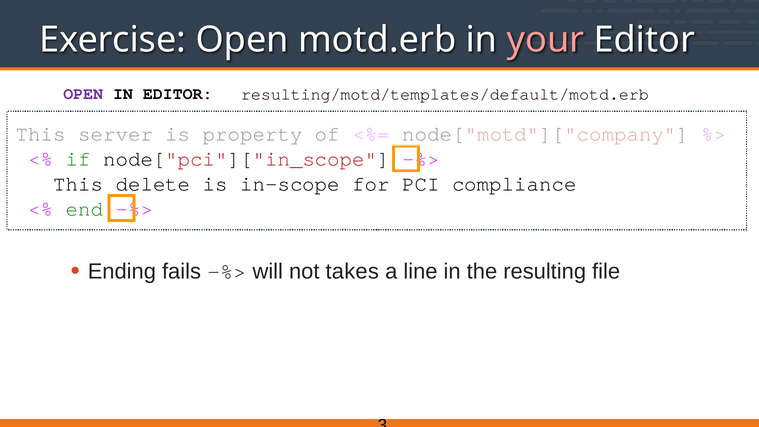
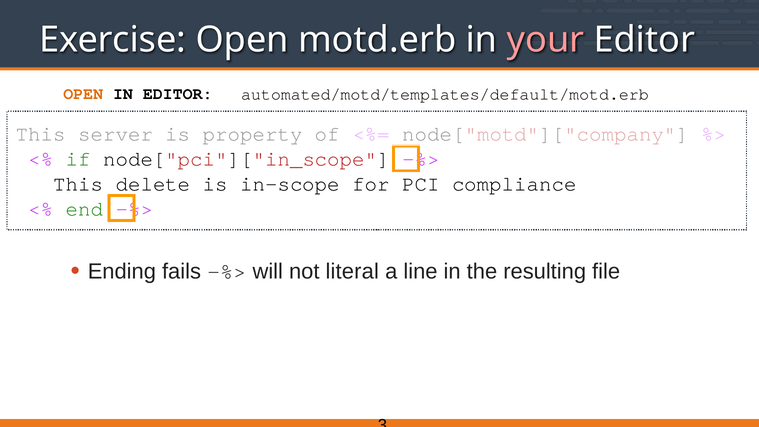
OPEN at (83, 94) colour: purple -> orange
resulting/motd/templates/default/motd.erb: resulting/motd/templates/default/motd.erb -> automated/motd/templates/default/motd.erb
takes: takes -> literal
